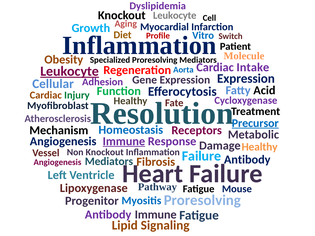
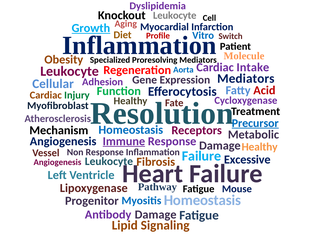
Growth underline: none -> present
Leukocyte at (70, 71) underline: present -> none
Expression at (246, 79): Expression -> Mediators
Acid colour: black -> red
Non Knockout: Knockout -> Response
Antibody at (247, 160): Antibody -> Excessive
Mediators at (109, 161): Mediators -> Leukocyte
Proresolving at (202, 201): Proresolving -> Homeostasis
Immune at (156, 215): Immune -> Damage
